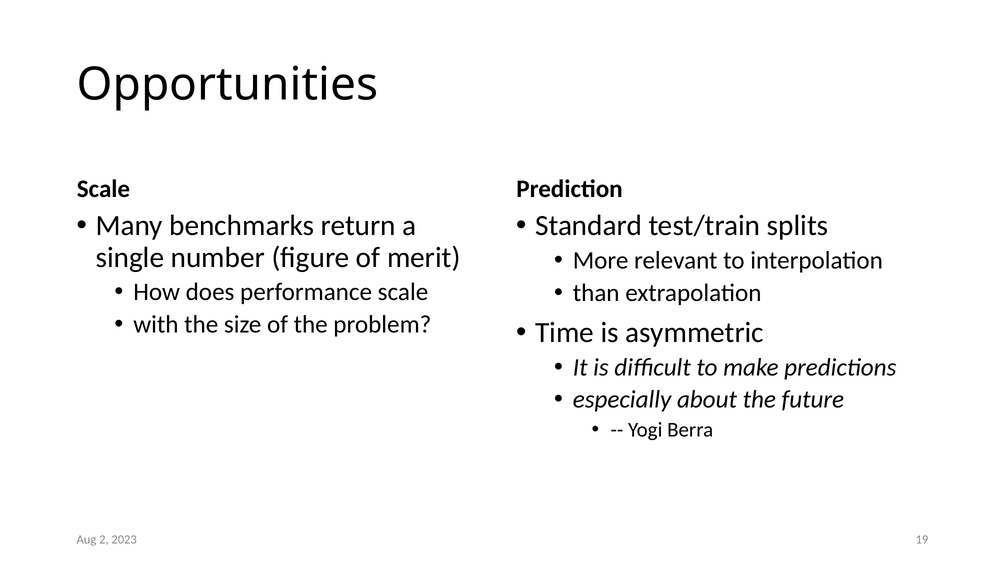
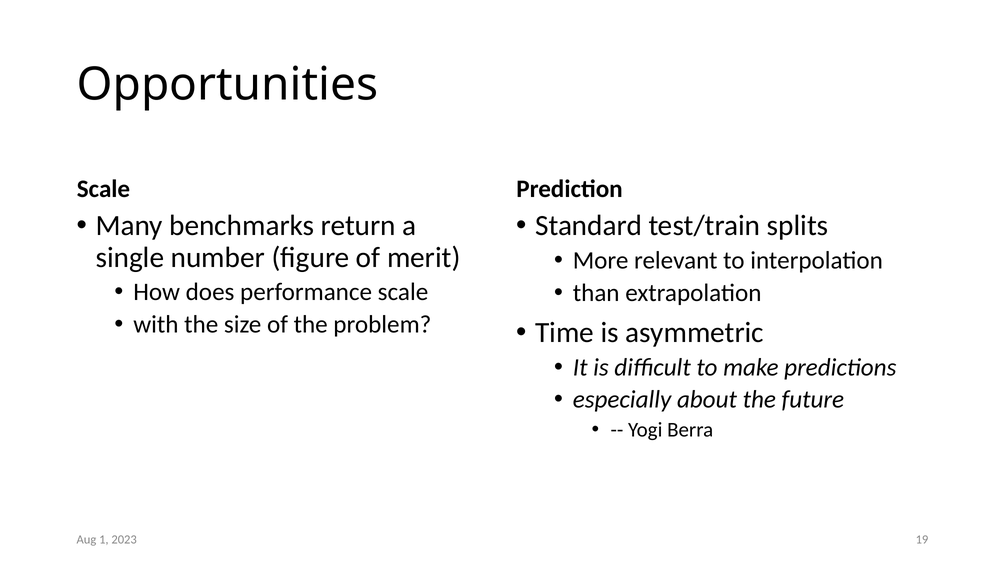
2: 2 -> 1
